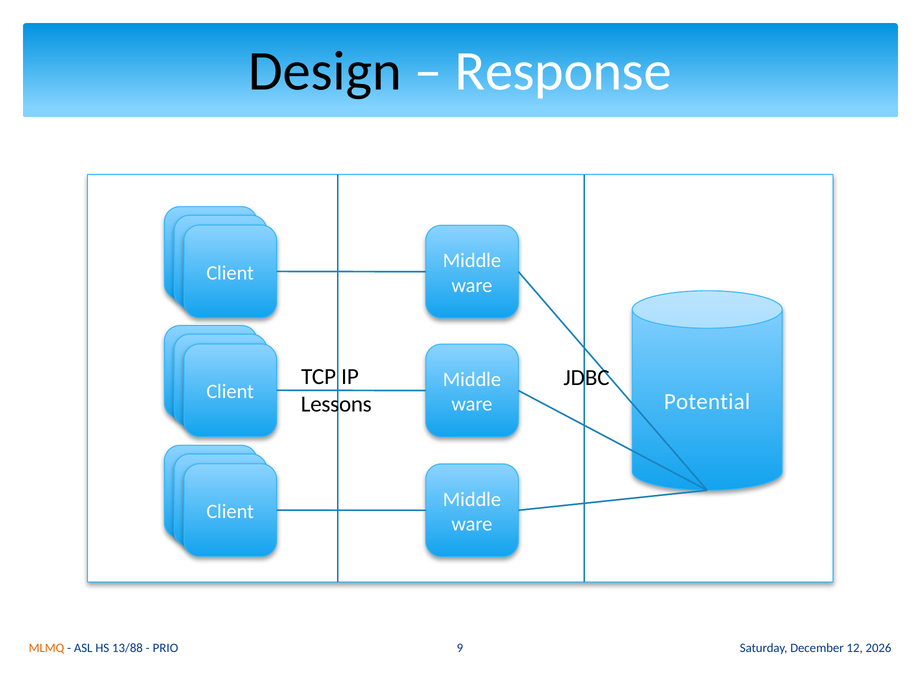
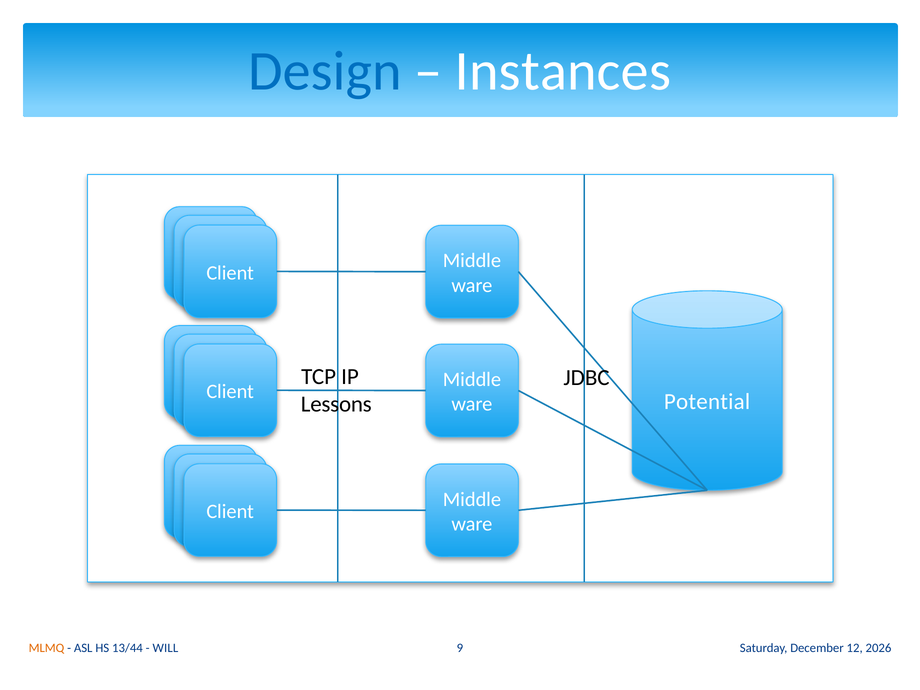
Design colour: black -> blue
Response: Response -> Instances
13/88: 13/88 -> 13/44
PRIO: PRIO -> WILL
